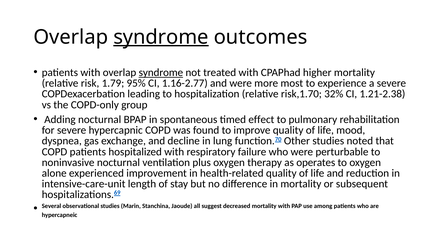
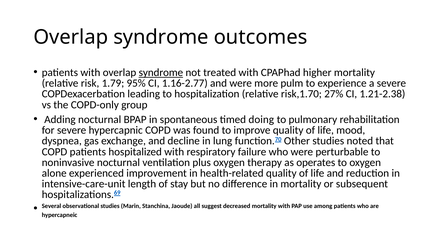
syndrome at (161, 37) underline: present -> none
most: most -> pulm
32%: 32% -> 27%
effect: effect -> doing
